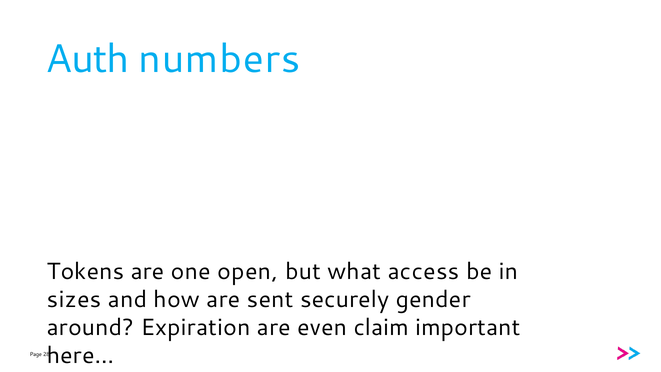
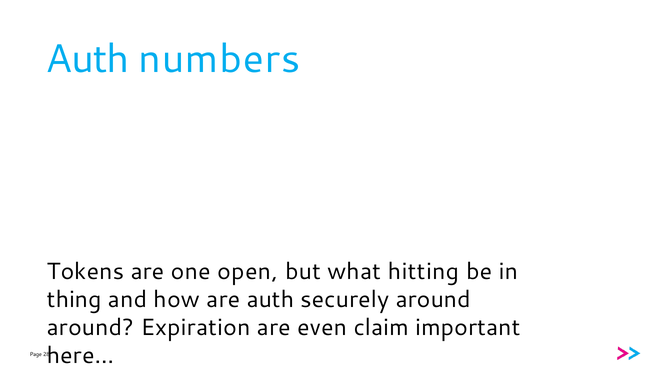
access: access -> hitting
sizes: sizes -> thing
are sent: sent -> auth
securely gender: gender -> around
